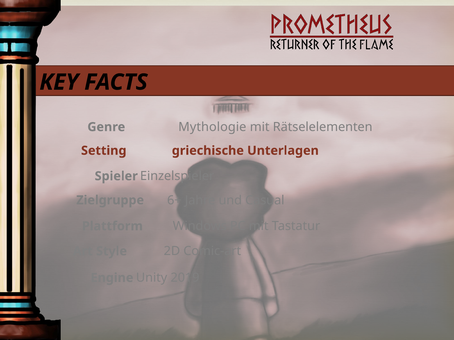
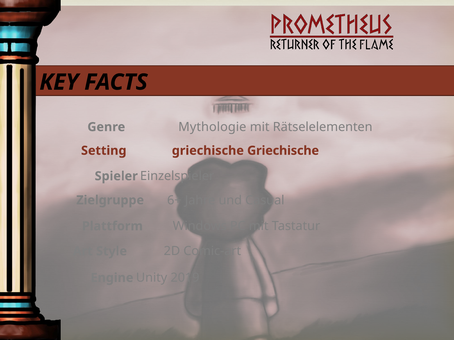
griechische Unterlagen: Unterlagen -> Griechische
